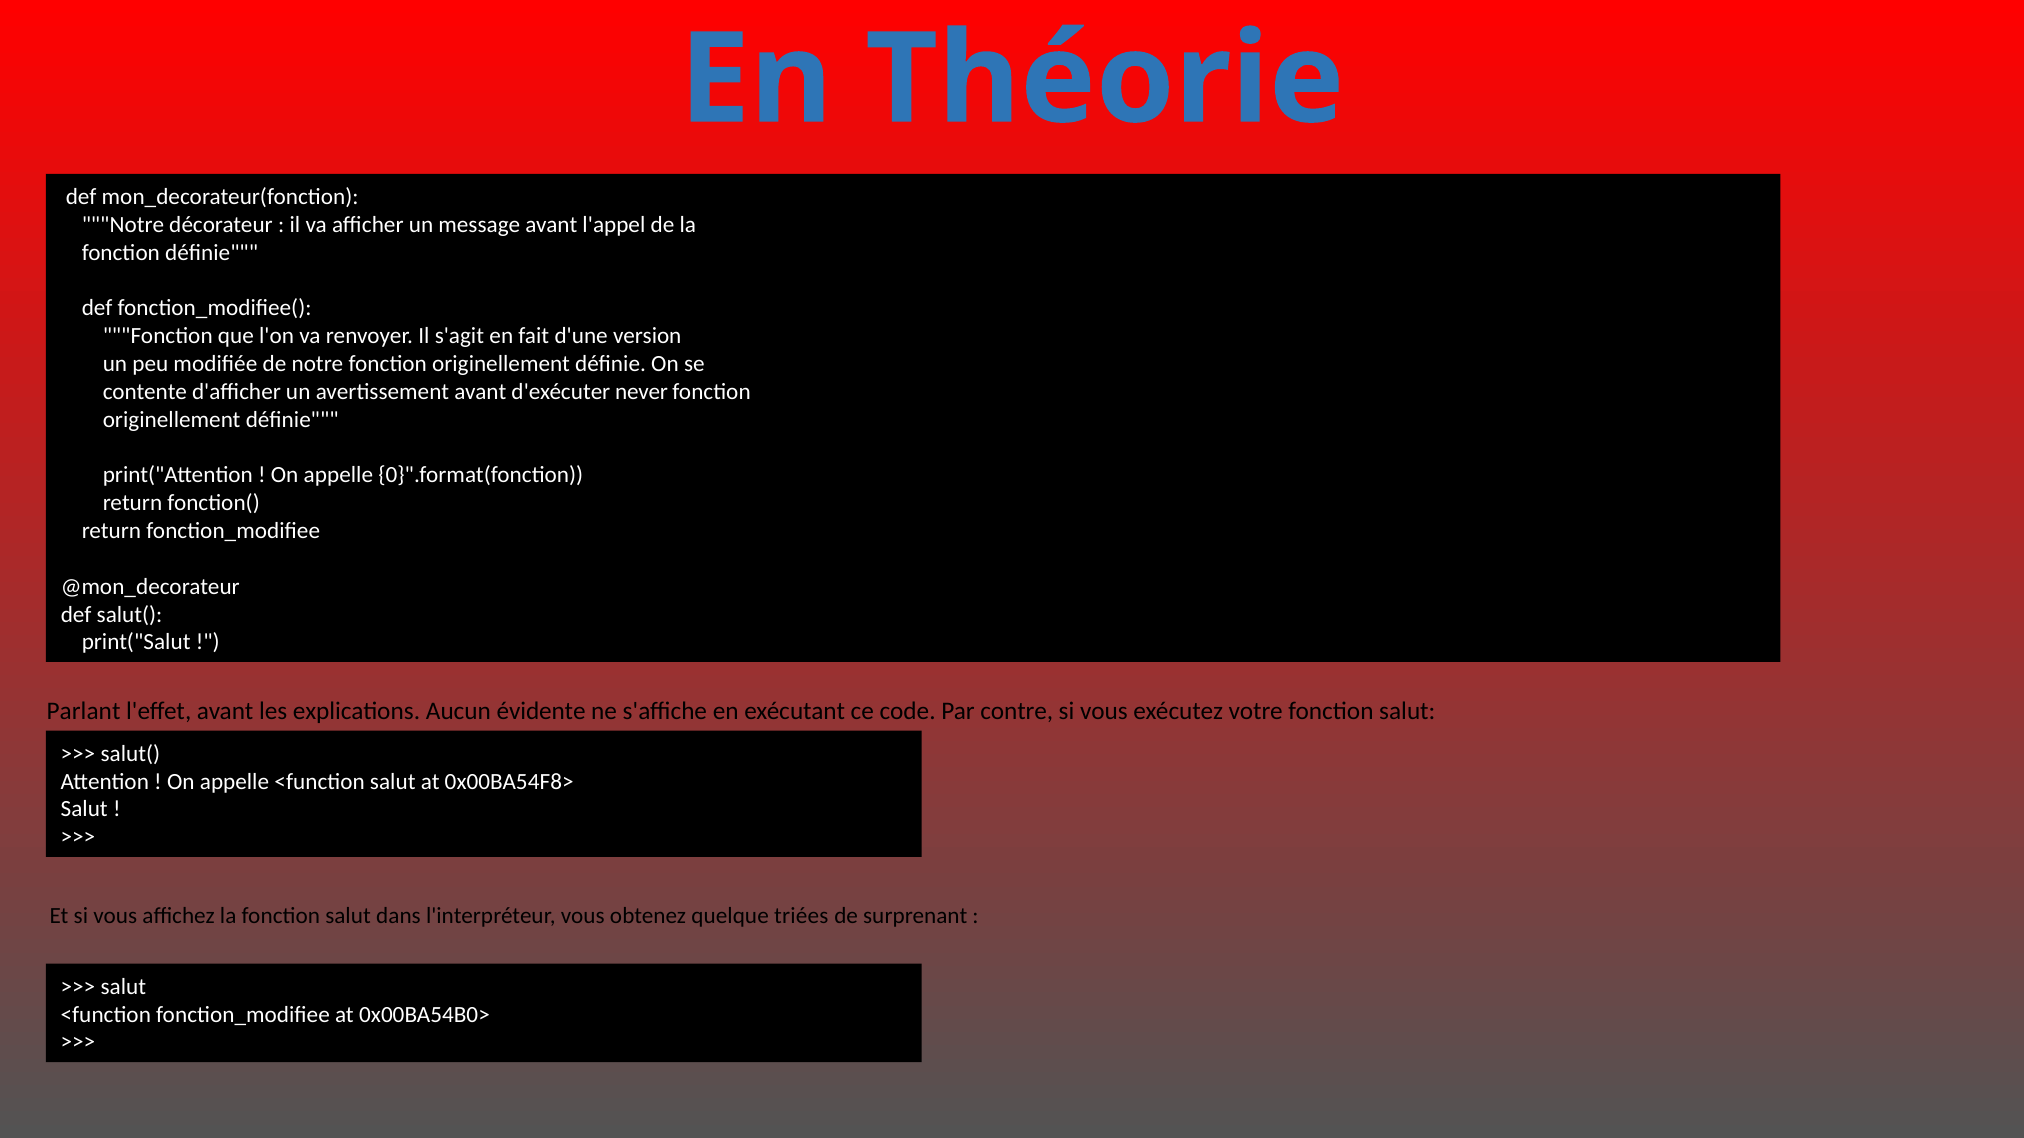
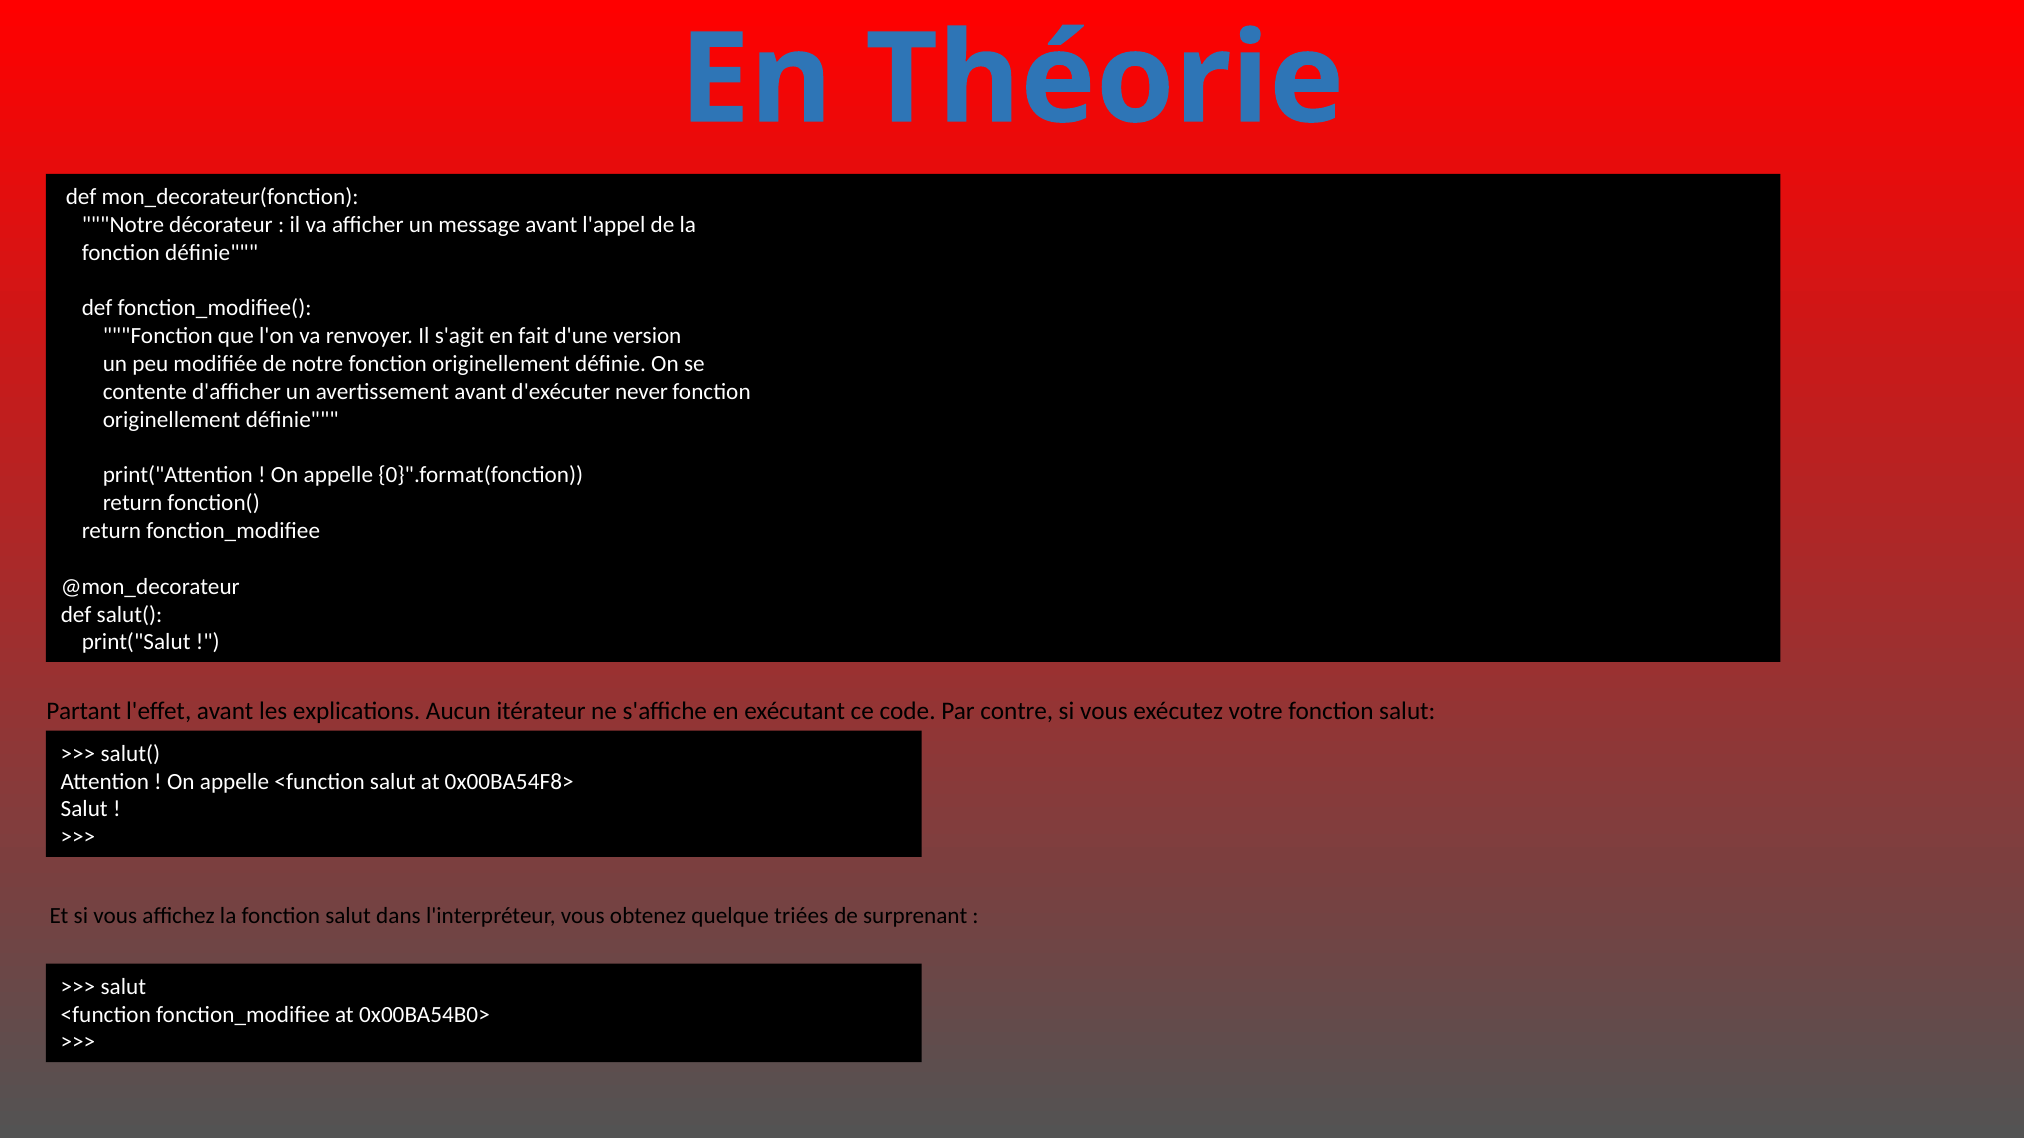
Parlant: Parlant -> Partant
évidente: évidente -> itérateur
